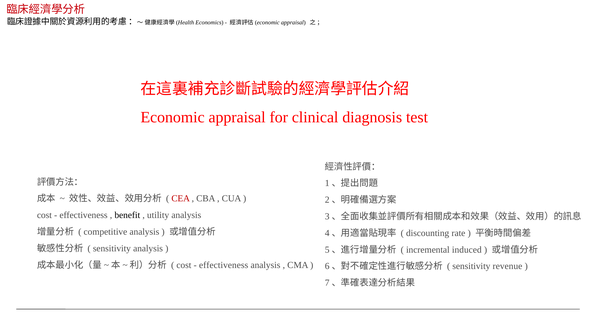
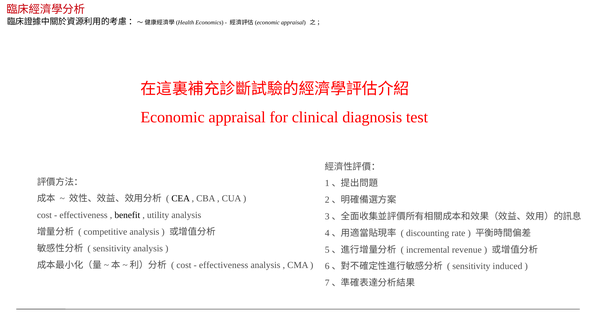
CEA colour: red -> black
induced: induced -> revenue
revenue: revenue -> induced
